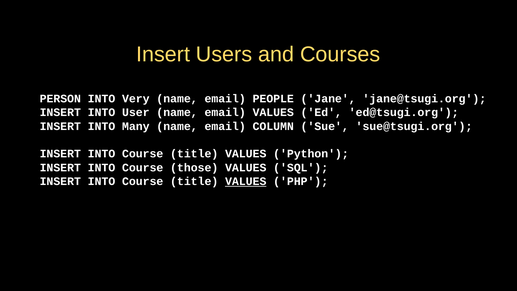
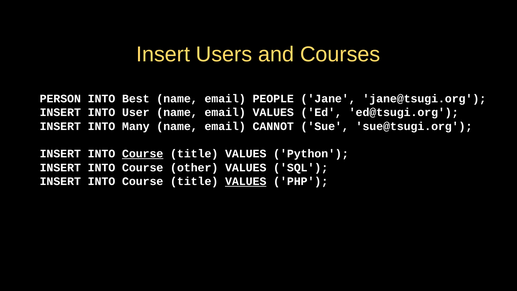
Very: Very -> Best
COLUMN: COLUMN -> CANNOT
Course at (143, 154) underline: none -> present
those: those -> other
